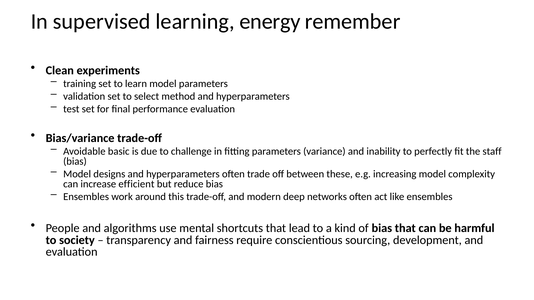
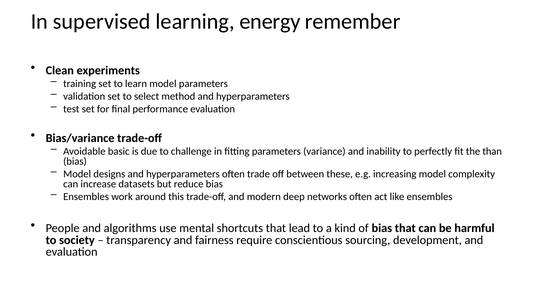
staff: staff -> than
efficient: efficient -> datasets
